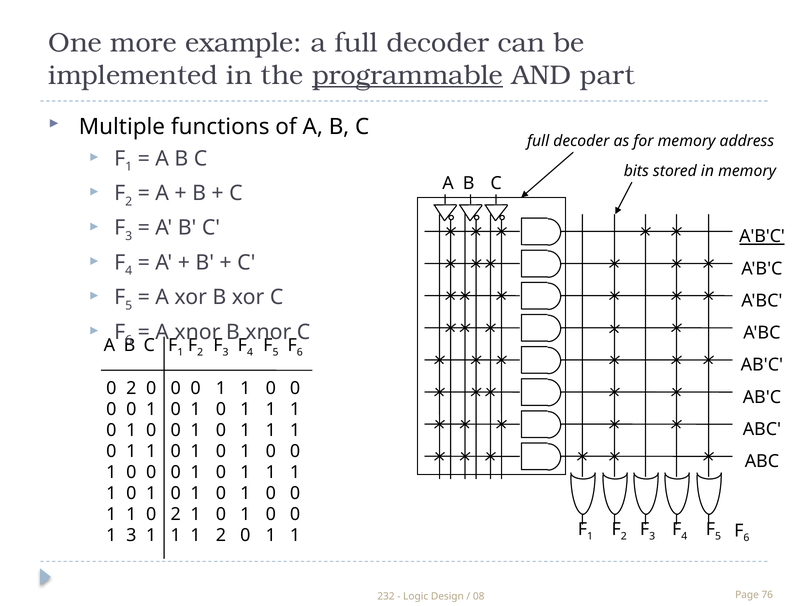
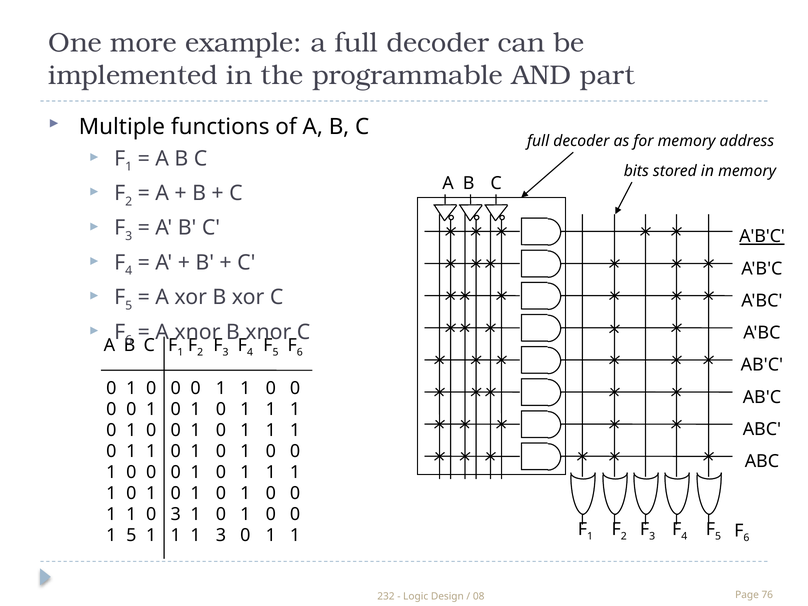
programmable underline: present -> none
2 at (131, 388): 2 -> 1
1 0 2: 2 -> 3
1 3: 3 -> 5
1 2: 2 -> 3
